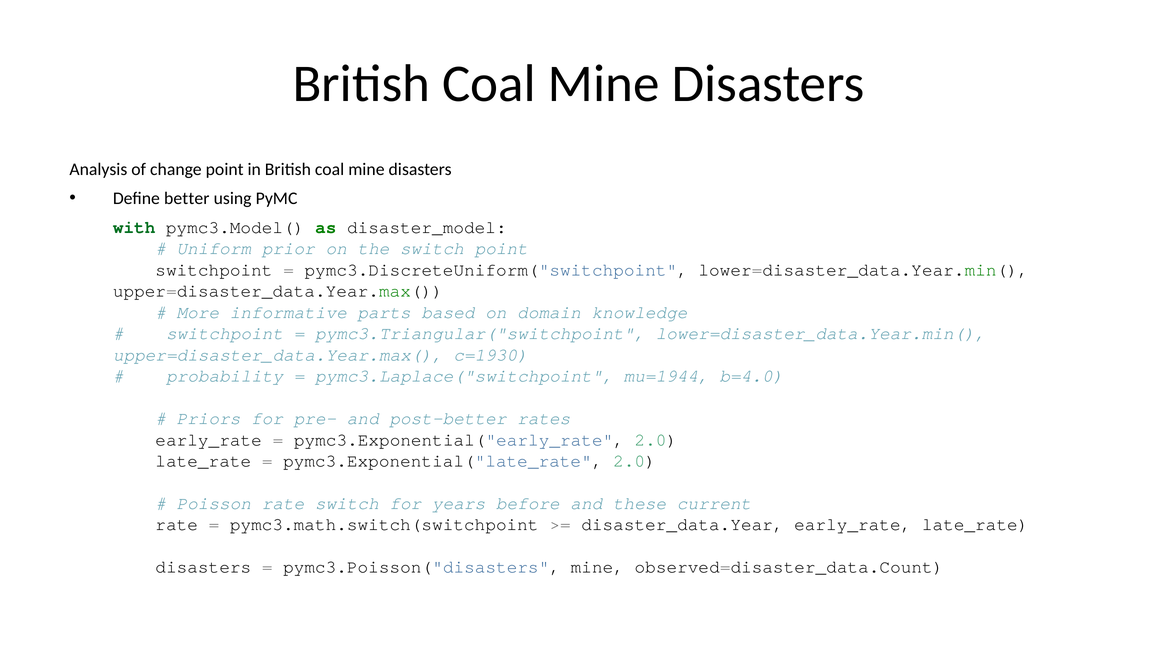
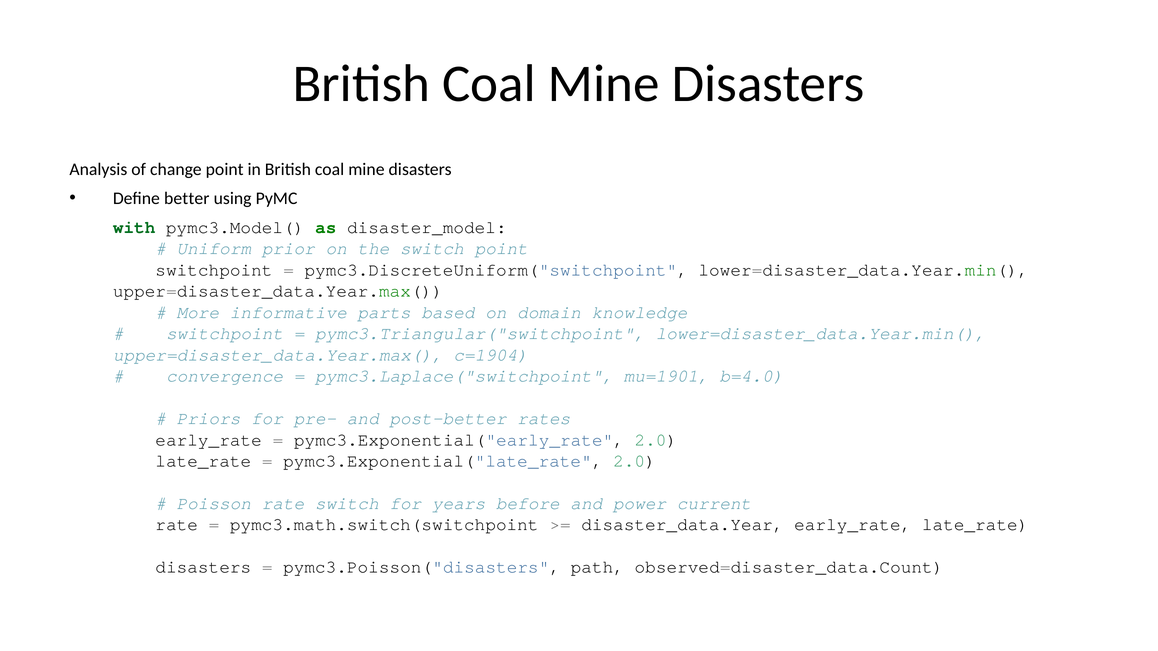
c=1930: c=1930 -> c=1904
probability: probability -> convergence
mu=1944: mu=1944 -> mu=1901
these: these -> power
pymc3.Poisson("disasters mine: mine -> path
